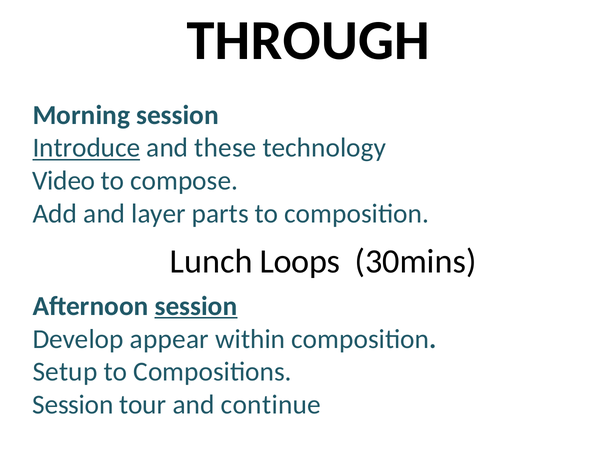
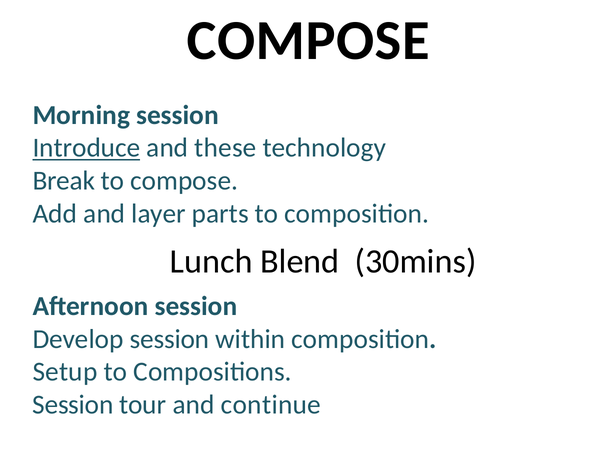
THROUGH at (308, 41): THROUGH -> COMPOSE
Video: Video -> Break
Loops: Loops -> Blend
session at (196, 306) underline: present -> none
Develop appear: appear -> session
